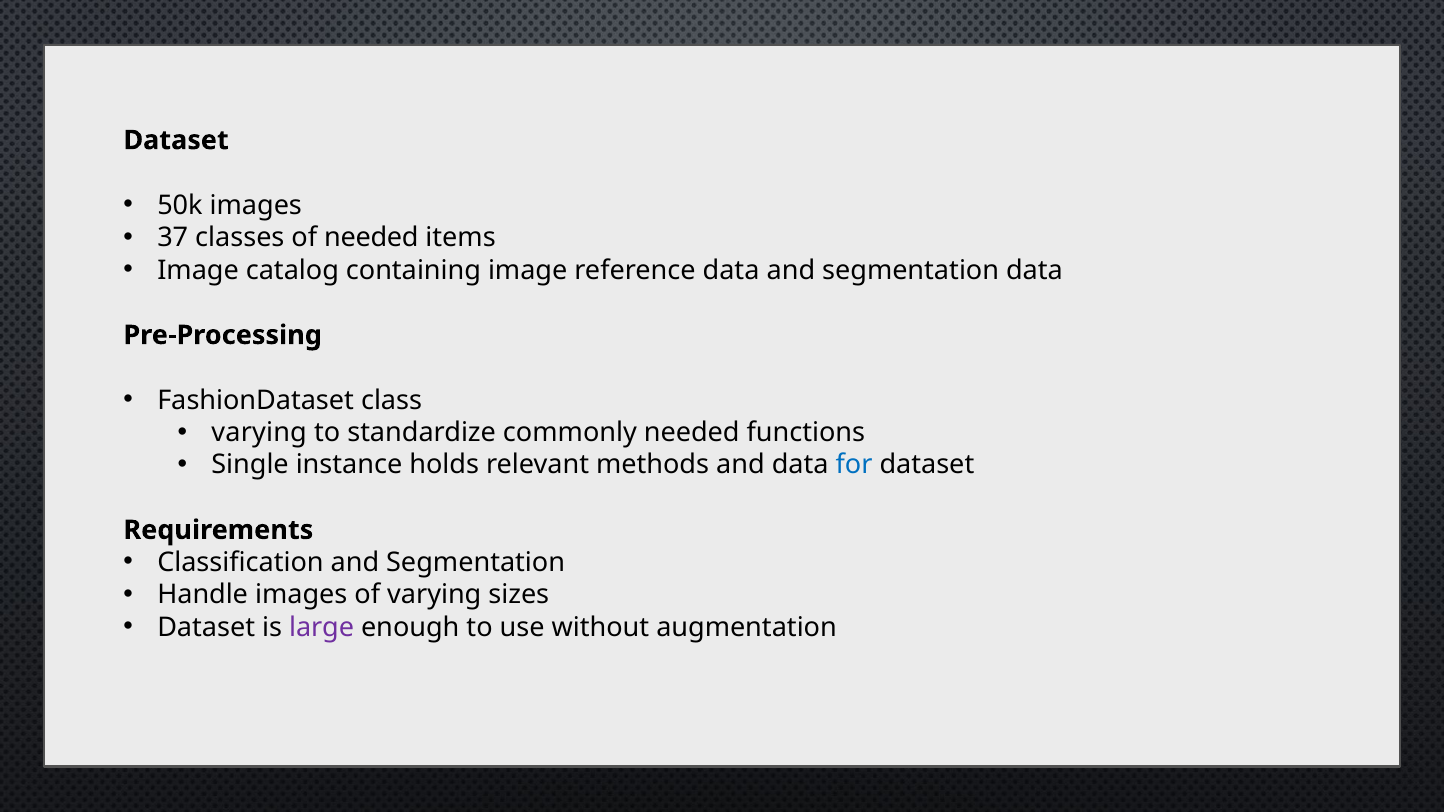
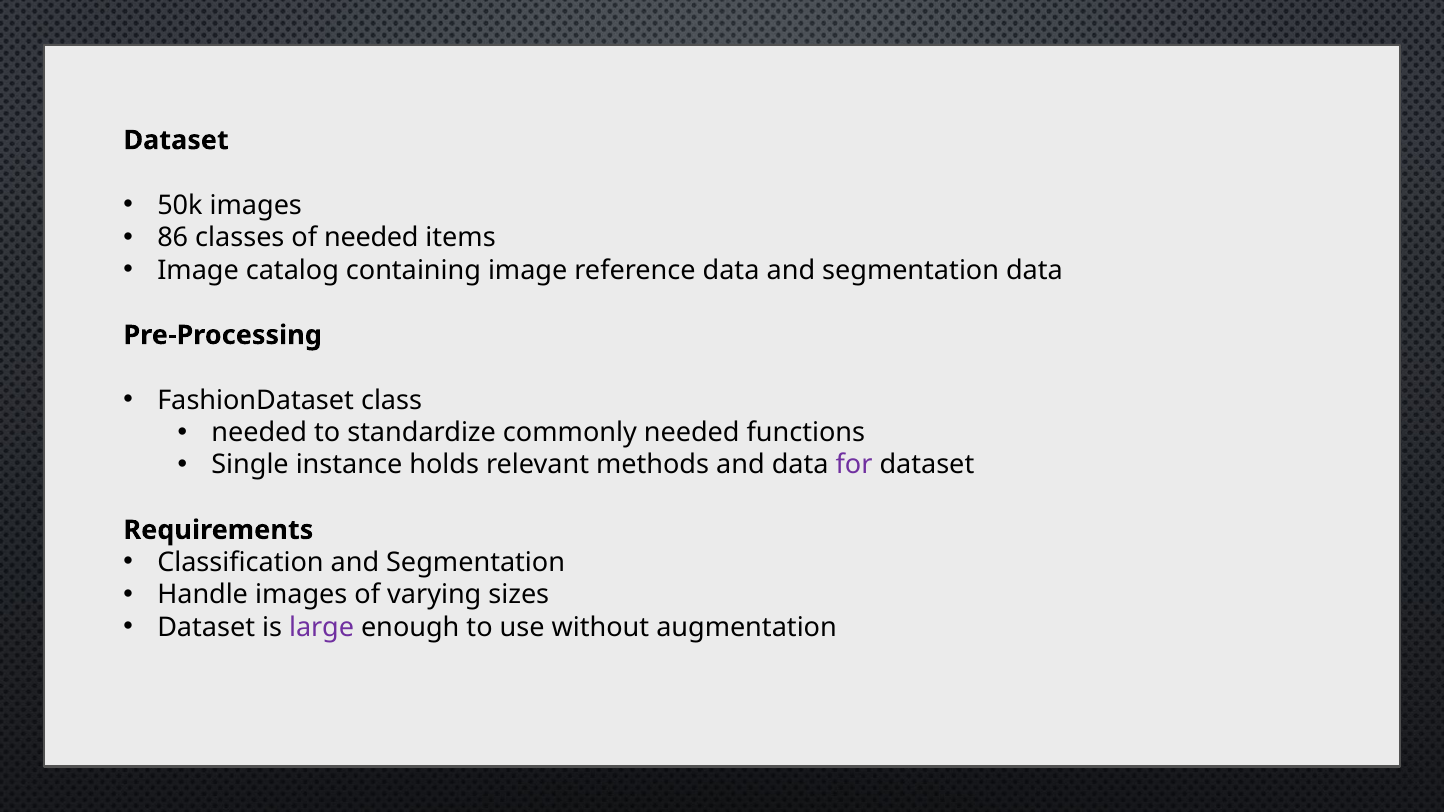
37: 37 -> 86
varying at (259, 433): varying -> needed
for colour: blue -> purple
